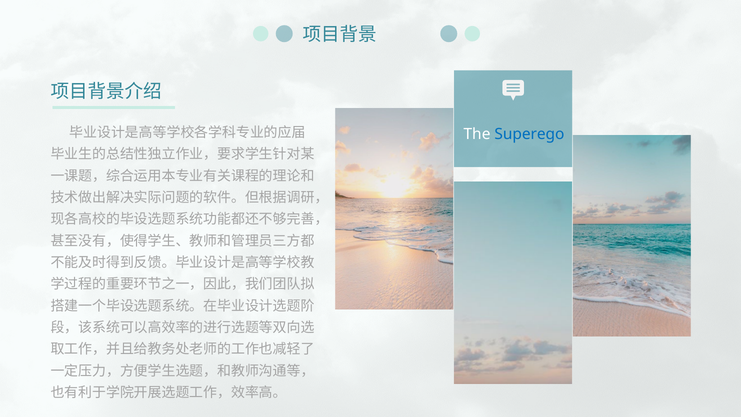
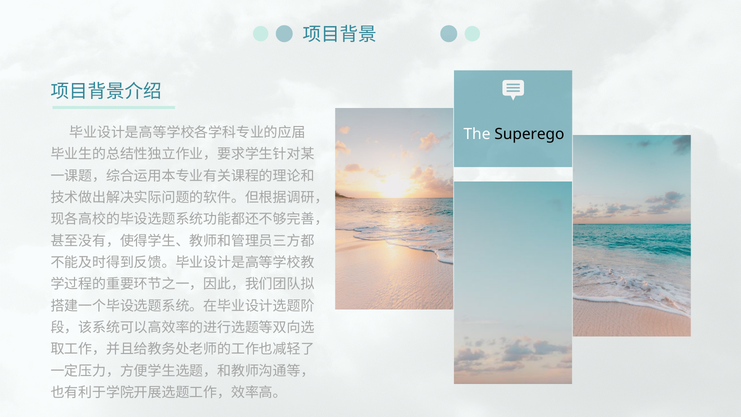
Superego colour: blue -> black
